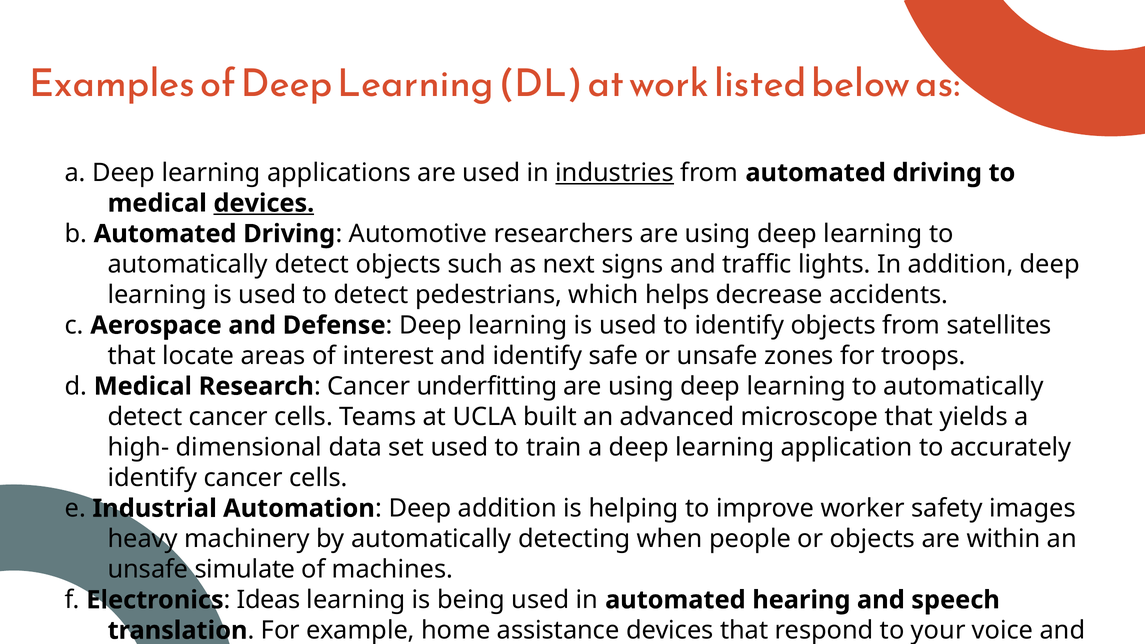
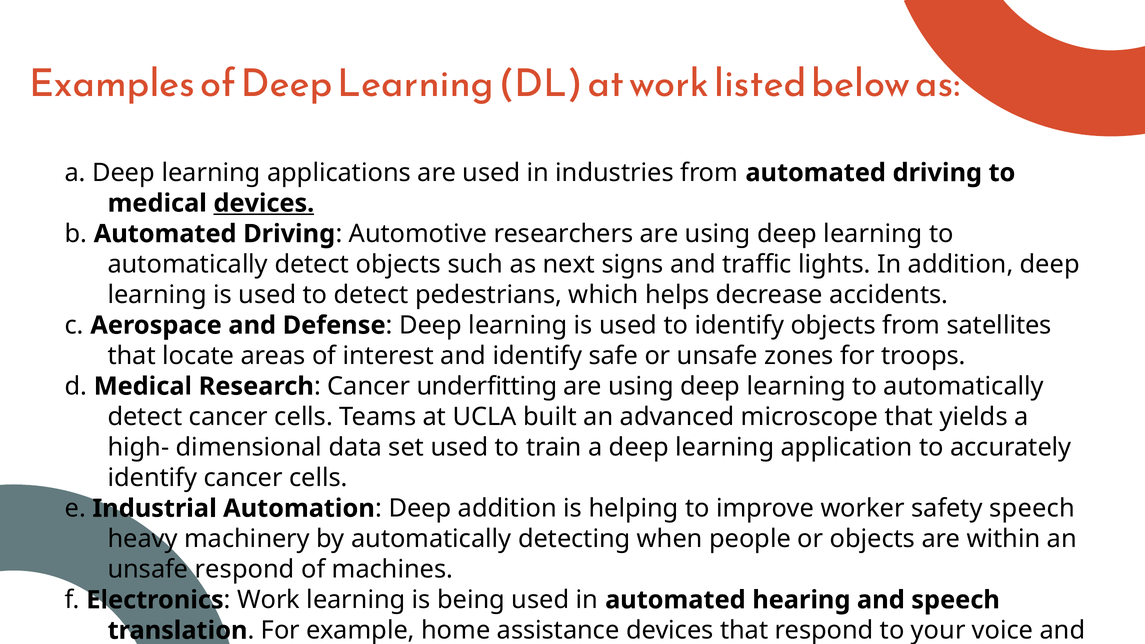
industries underline: present -> none
safety images: images -> speech
unsafe simulate: simulate -> respond
Electronics Ideas: Ideas -> Work
